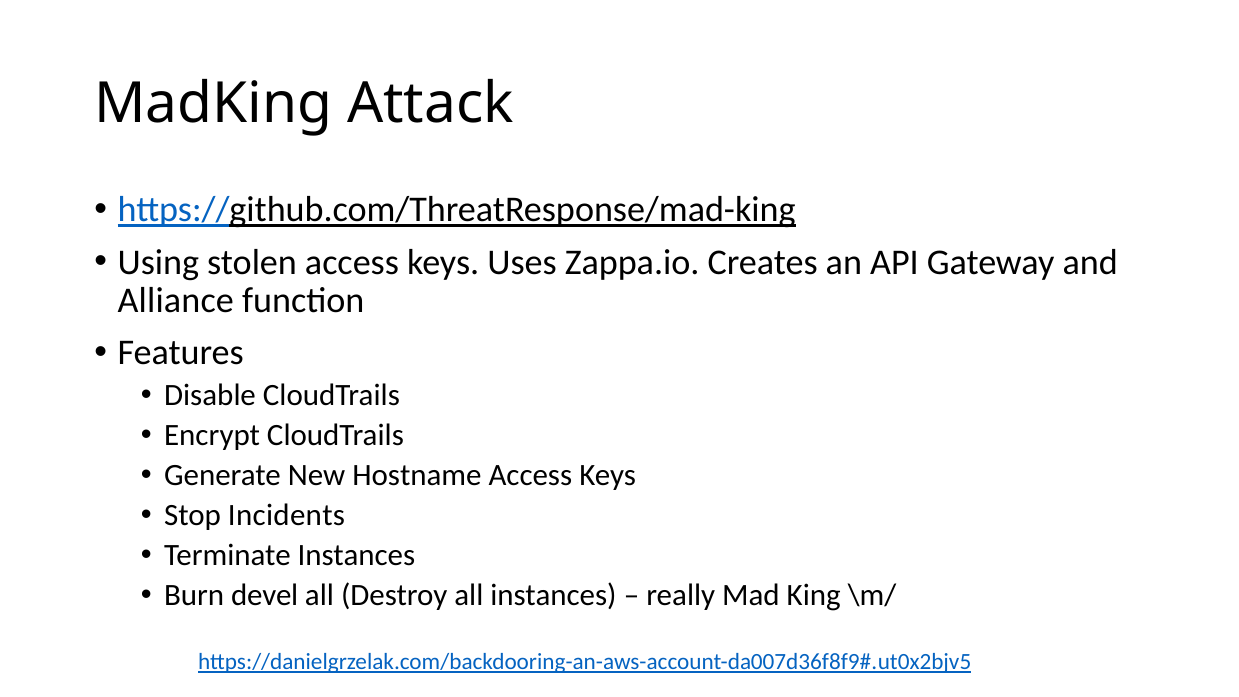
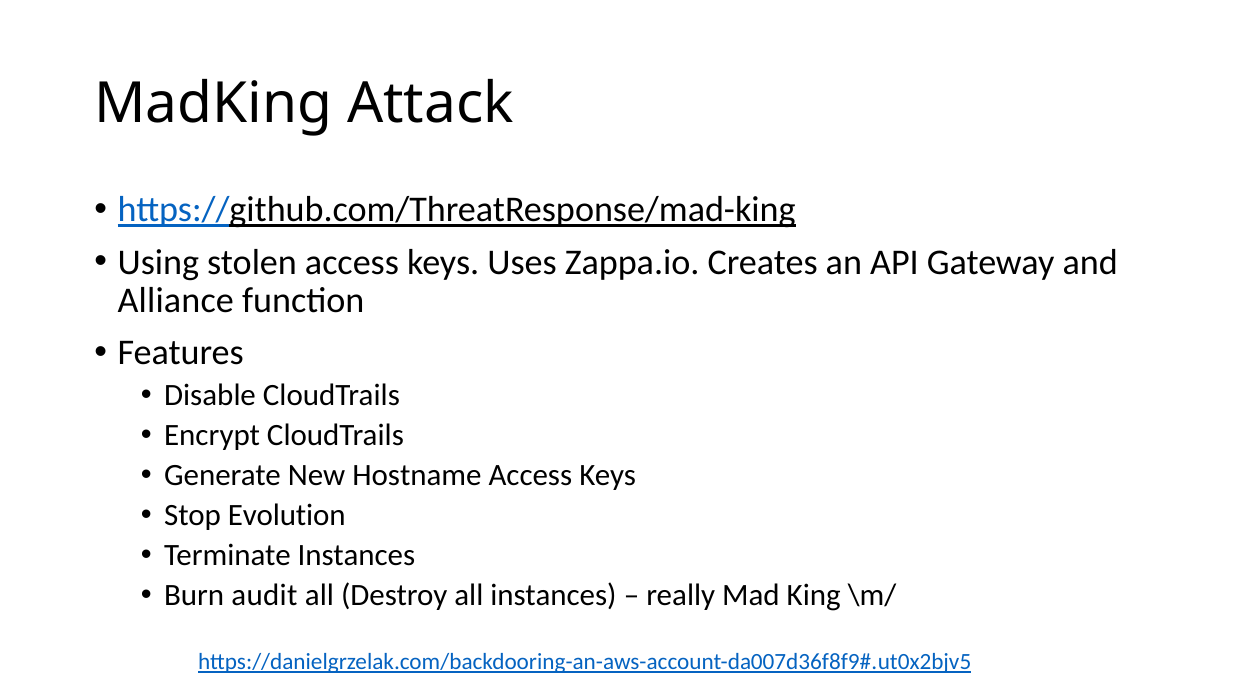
Incidents: Incidents -> Evolution
devel: devel -> audit
